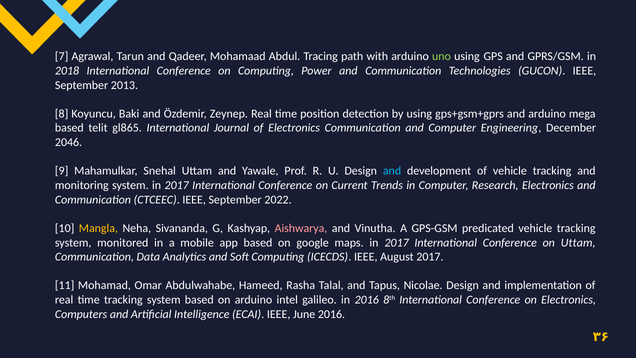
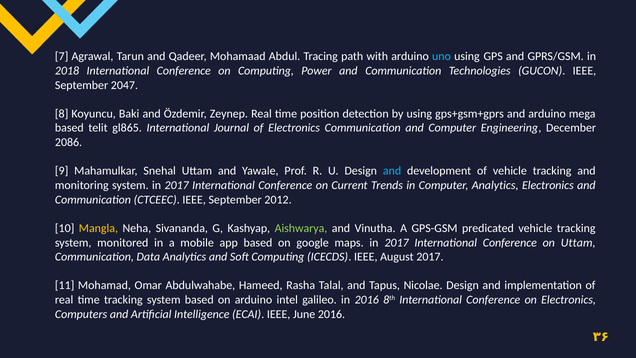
uno colour: light green -> light blue
2013: 2013 -> 2047
2046: 2046 -> 2086
Computer Research: Research -> Analytics
2022: 2022 -> 2012
Aishwarya colour: pink -> light green
